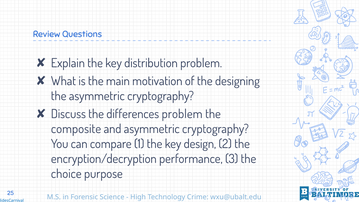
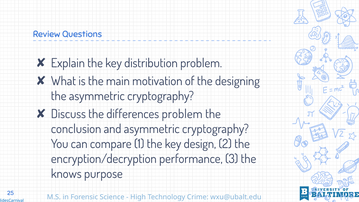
composite: composite -> conclusion
choice: choice -> knows
